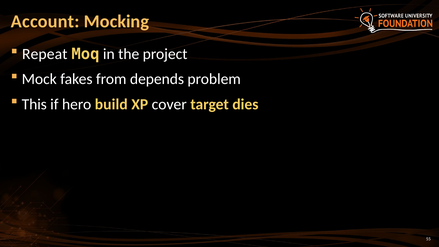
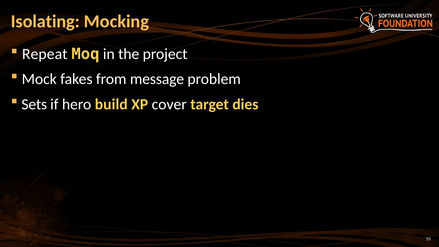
Account: Account -> Isolating
depends: depends -> message
This: This -> Sets
